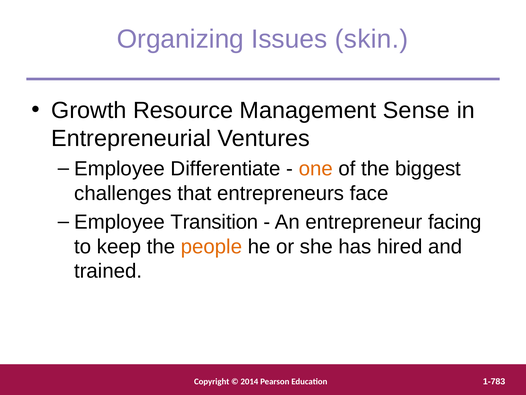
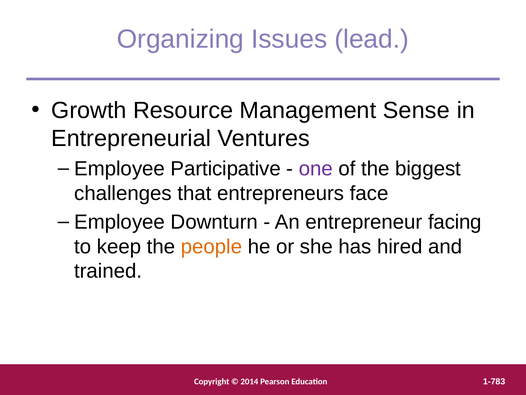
skin: skin -> lead
Differentiate: Differentiate -> Participative
one colour: orange -> purple
Transition: Transition -> Downturn
